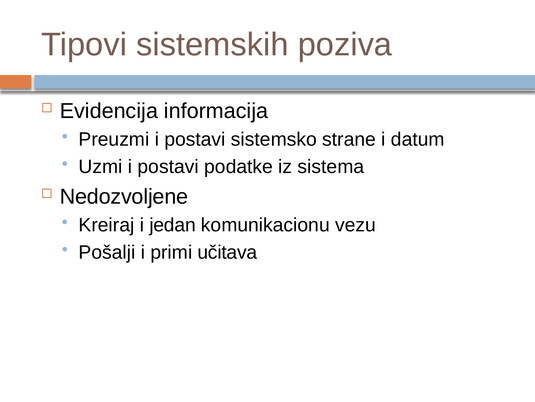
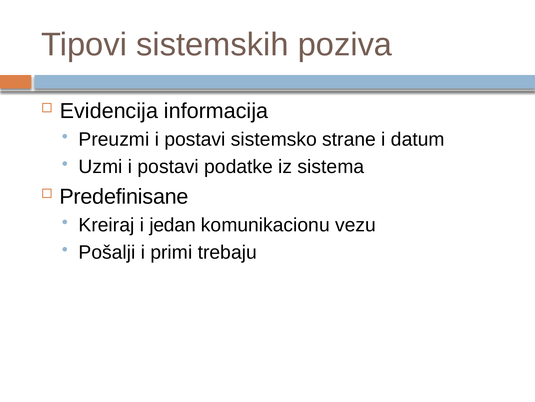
Nedozvoljene: Nedozvoljene -> Predefinisane
učitava: učitava -> trebaju
